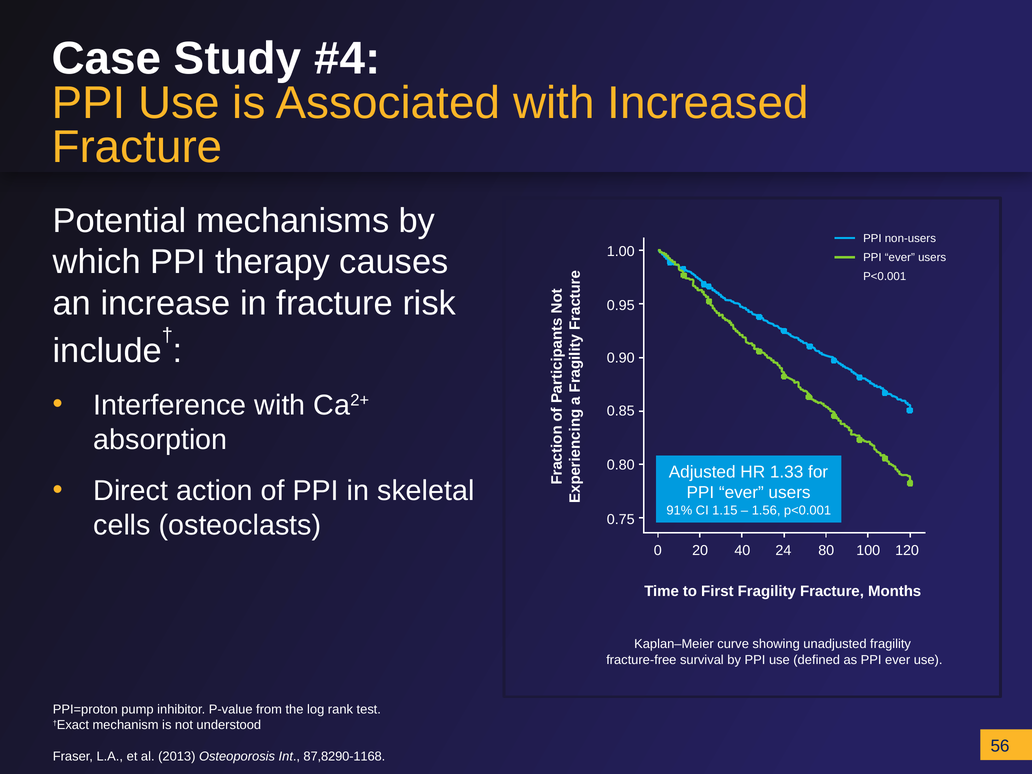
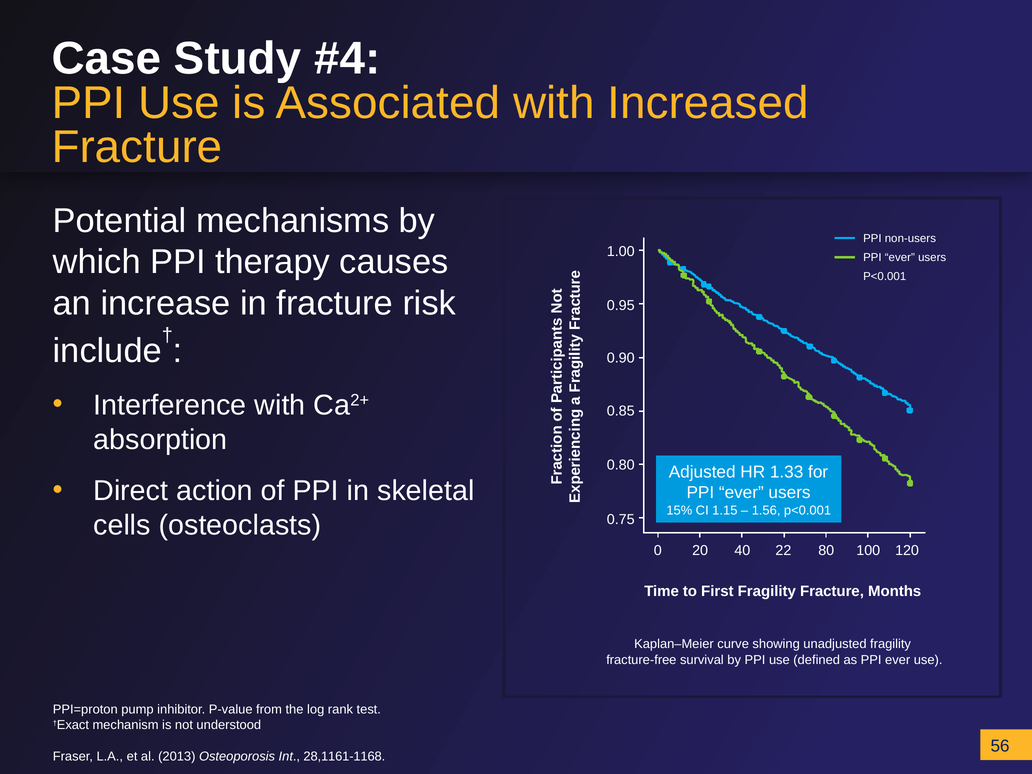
91%: 91% -> 15%
24: 24 -> 22
87,8290-1168: 87,8290-1168 -> 28,1161-1168
